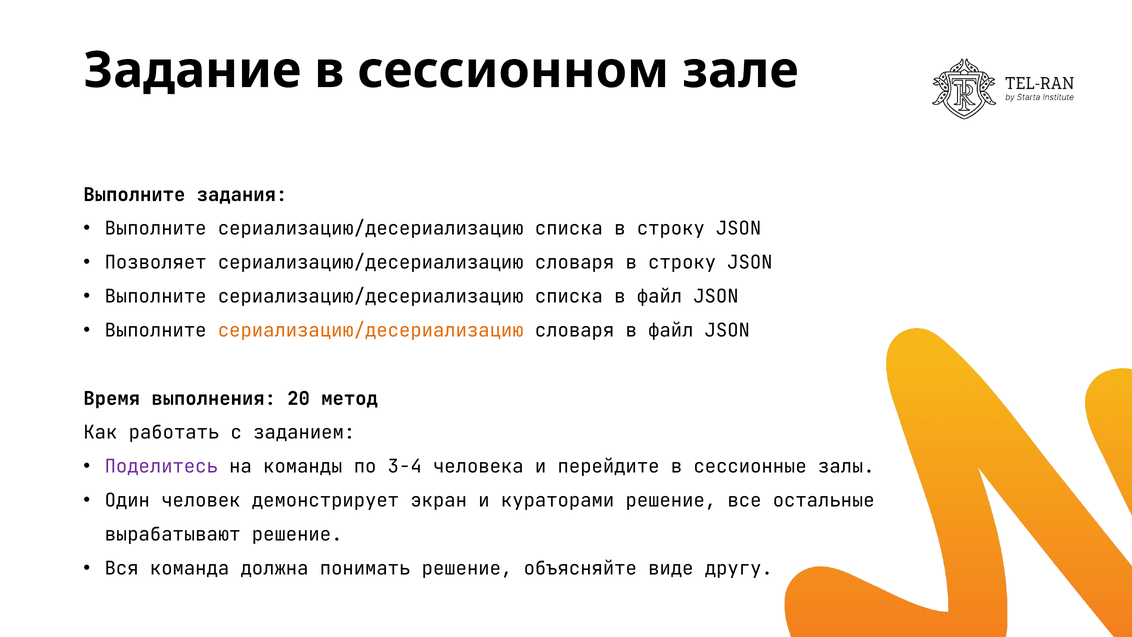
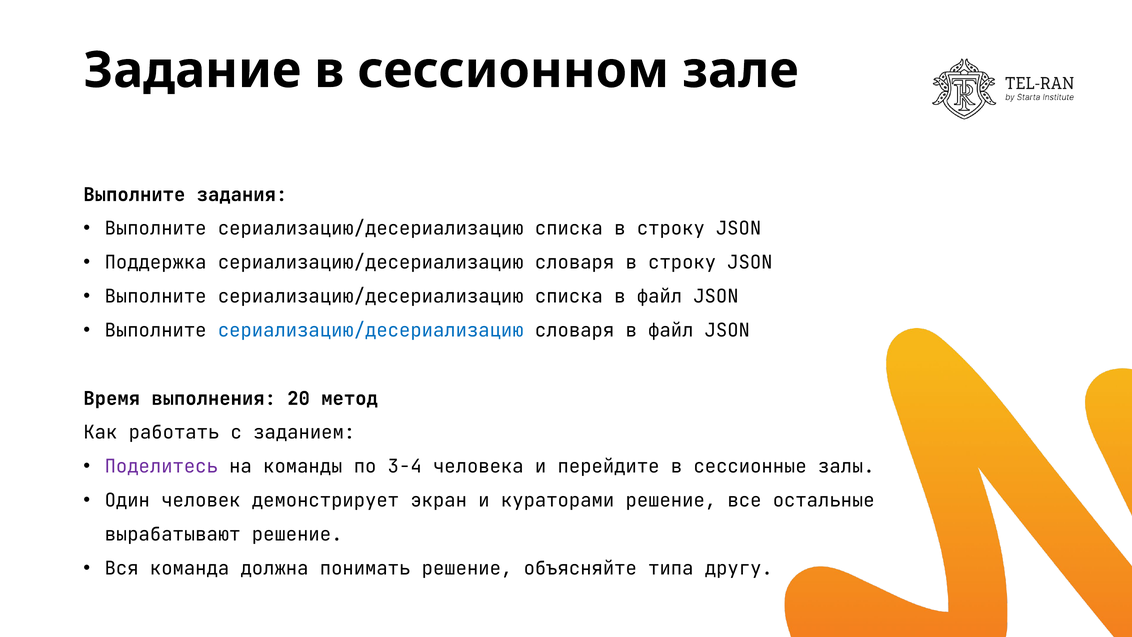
Позволяет: Позволяет -> Поддержка
сериализацию/десериализацию at (371, 331) colour: orange -> blue
виде: виде -> типа
